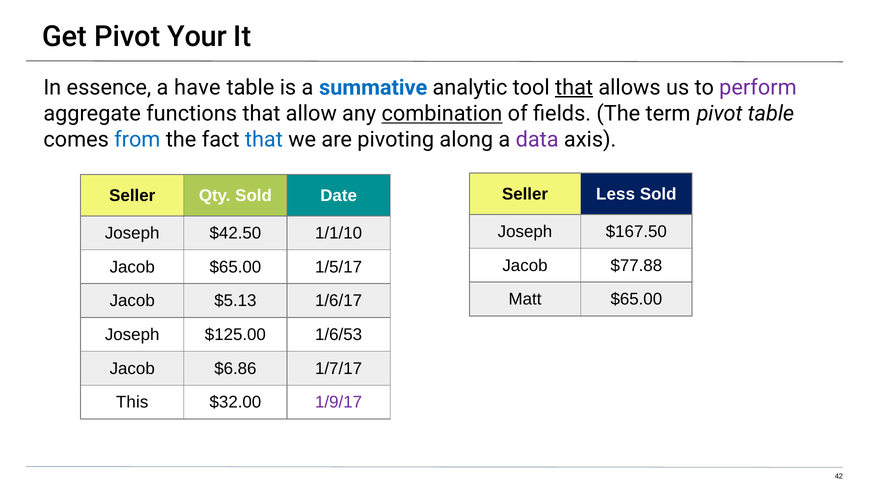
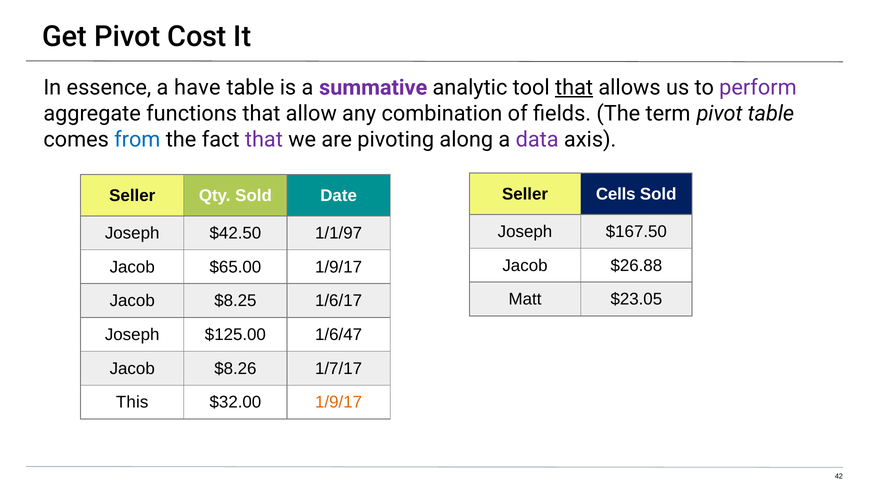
Your: Your -> Cost
summative colour: blue -> purple
combination underline: present -> none
that at (264, 140) colour: blue -> purple
Less: Less -> Cells
1/1/10: 1/1/10 -> 1/1/97
$77.88: $77.88 -> $26.88
$65.00 1/5/17: 1/5/17 -> 1/9/17
Matt $65.00: $65.00 -> $23.05
$5.13: $5.13 -> $8.25
1/6/53: 1/6/53 -> 1/6/47
$6.86: $6.86 -> $8.26
1/9/17 at (339, 402) colour: purple -> orange
